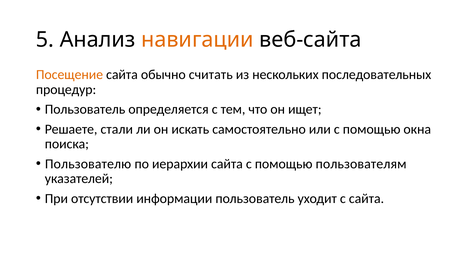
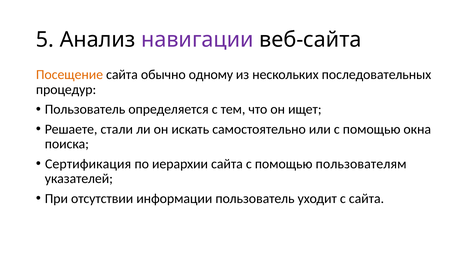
навигации colour: orange -> purple
считать: считать -> одному
Пользователю: Пользователю -> Сертификация
